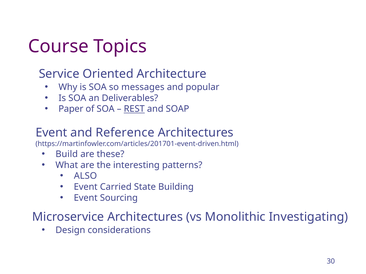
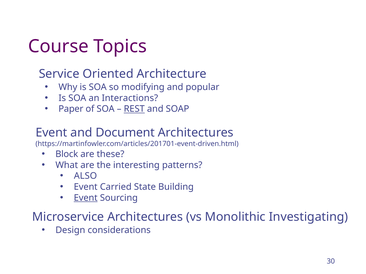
messages: messages -> modifying
Deliverables: Deliverables -> Interactions
Reference: Reference -> Document
Build: Build -> Block
Event at (86, 198) underline: none -> present
